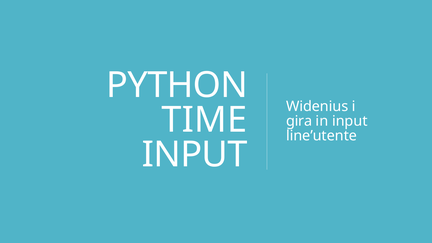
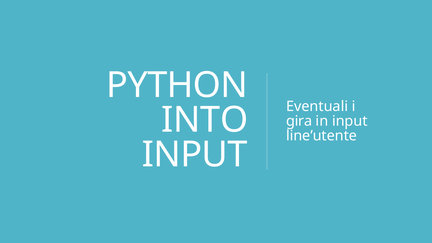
Widenius: Widenius -> Eventuali
TIME: TIME -> INTO
